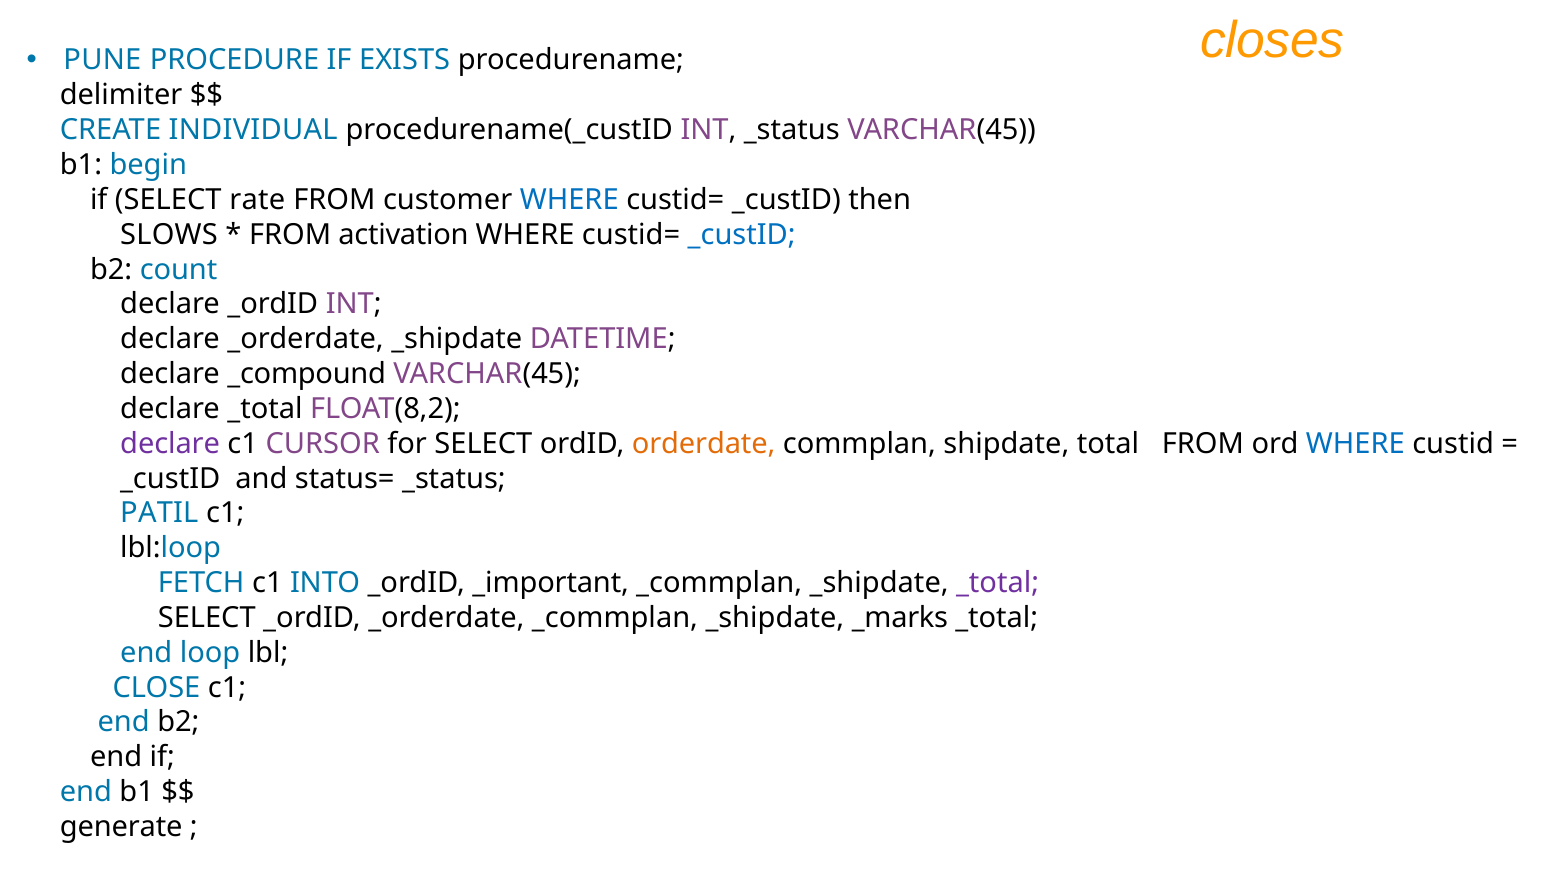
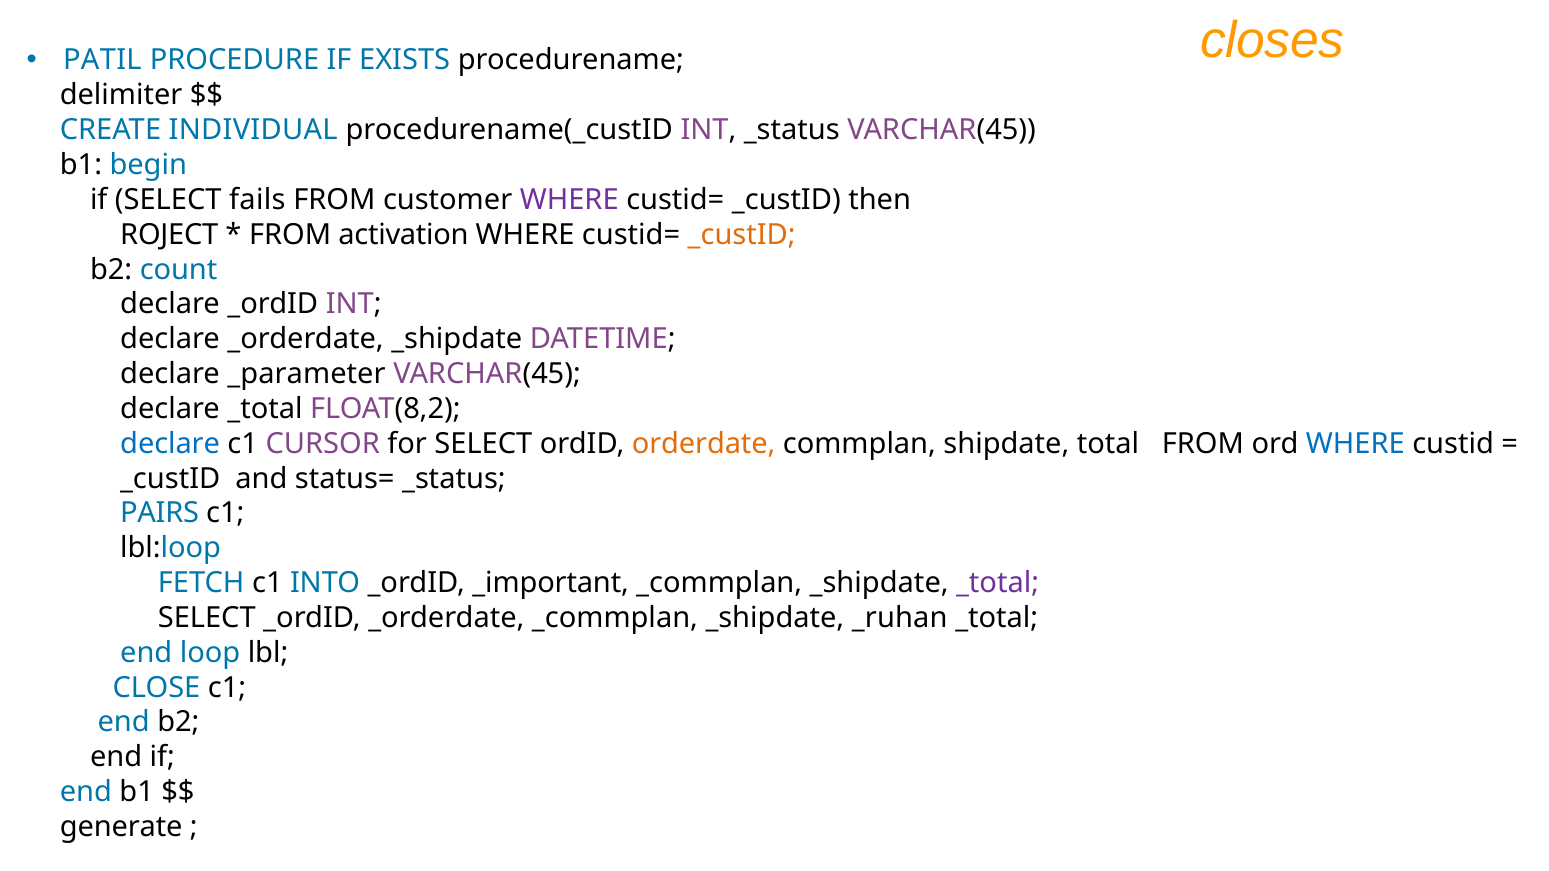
PUNE: PUNE -> PATIL
rate: rate -> fails
WHERE at (569, 200) colour: blue -> purple
SLOWS: SLOWS -> ROJECT
_custID at (742, 235) colour: blue -> orange
_compound: _compound -> _parameter
declare at (170, 444) colour: purple -> blue
PATIL: PATIL -> PAIRS
_marks: _marks -> _ruhan
